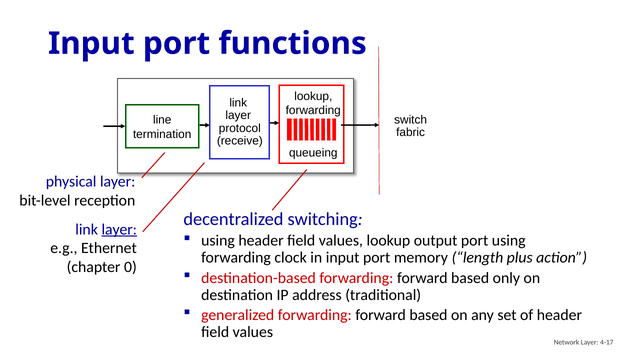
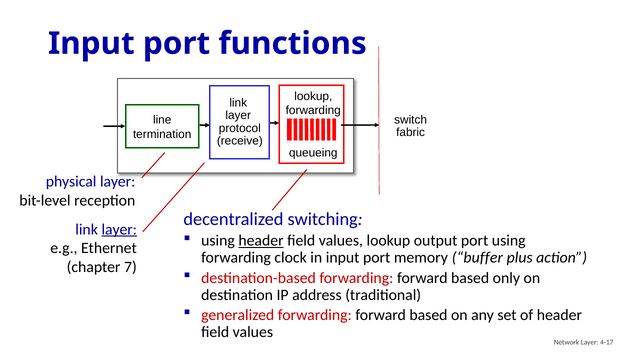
header at (261, 241) underline: none -> present
length: length -> buffer
0: 0 -> 7
